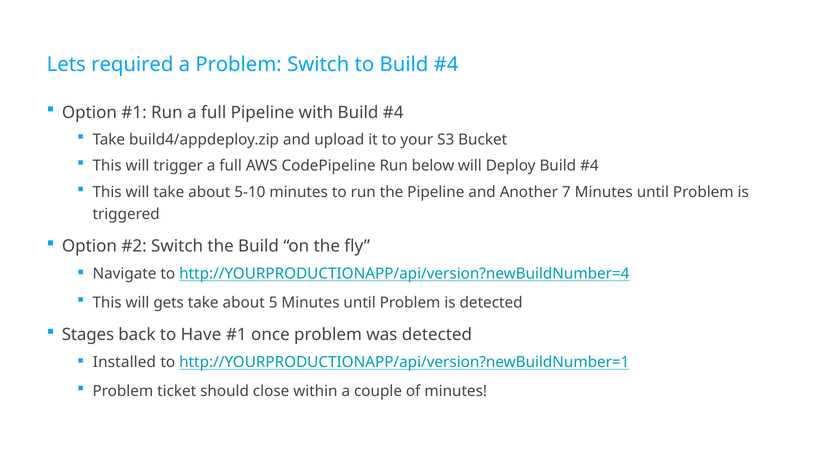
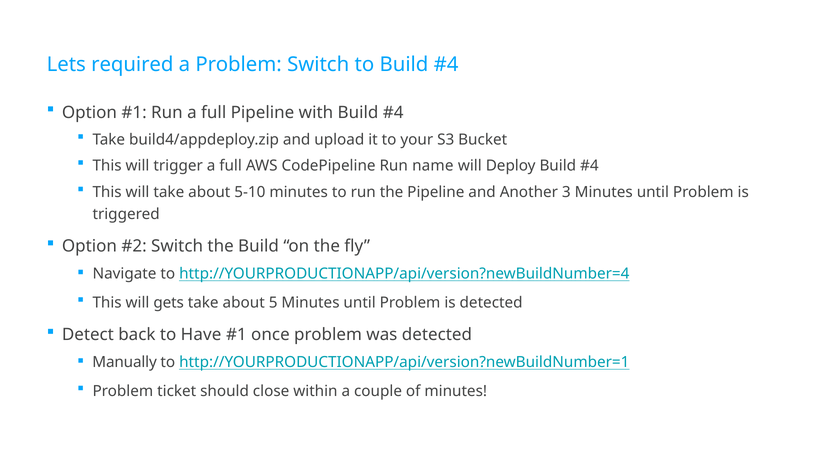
below: below -> name
7: 7 -> 3
Stages: Stages -> Detect
Installed: Installed -> Manually
